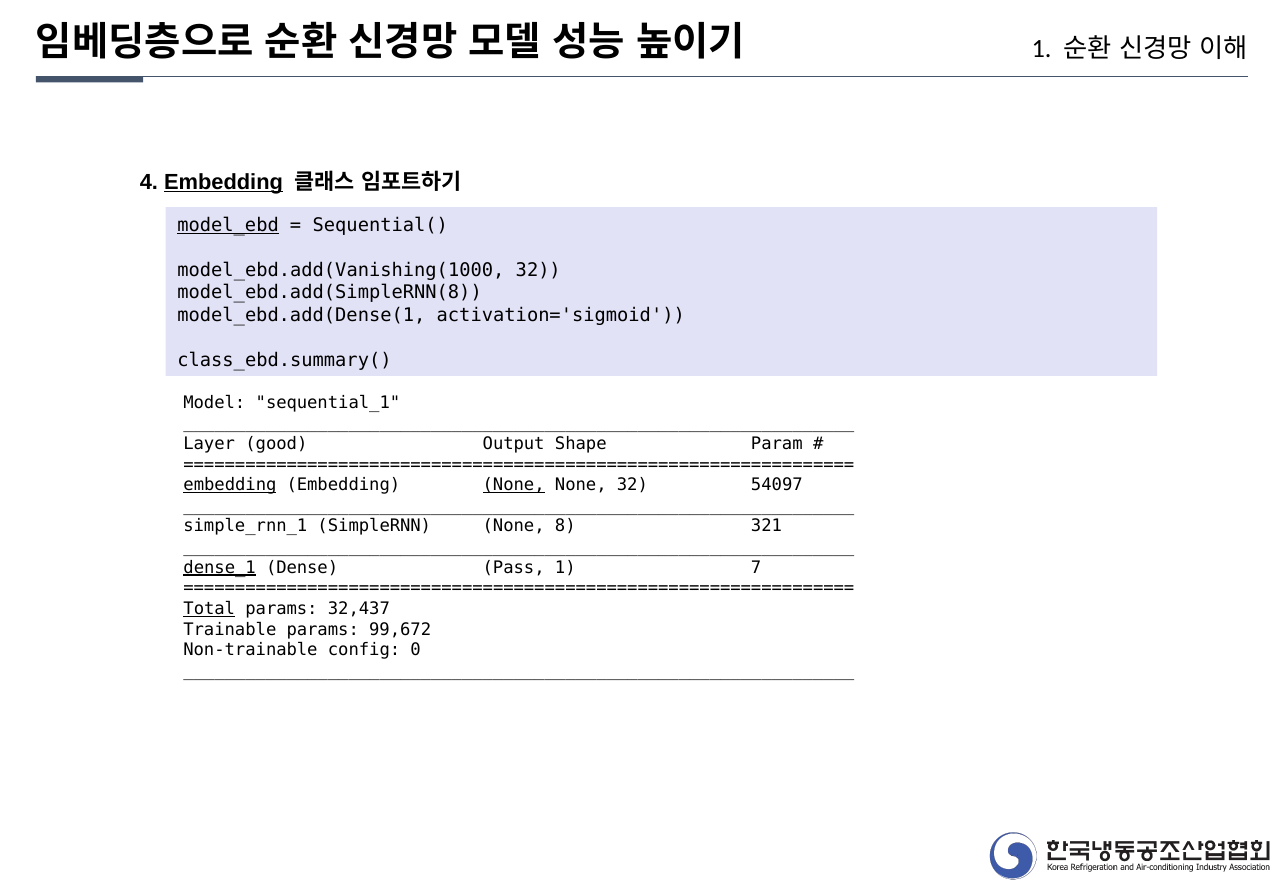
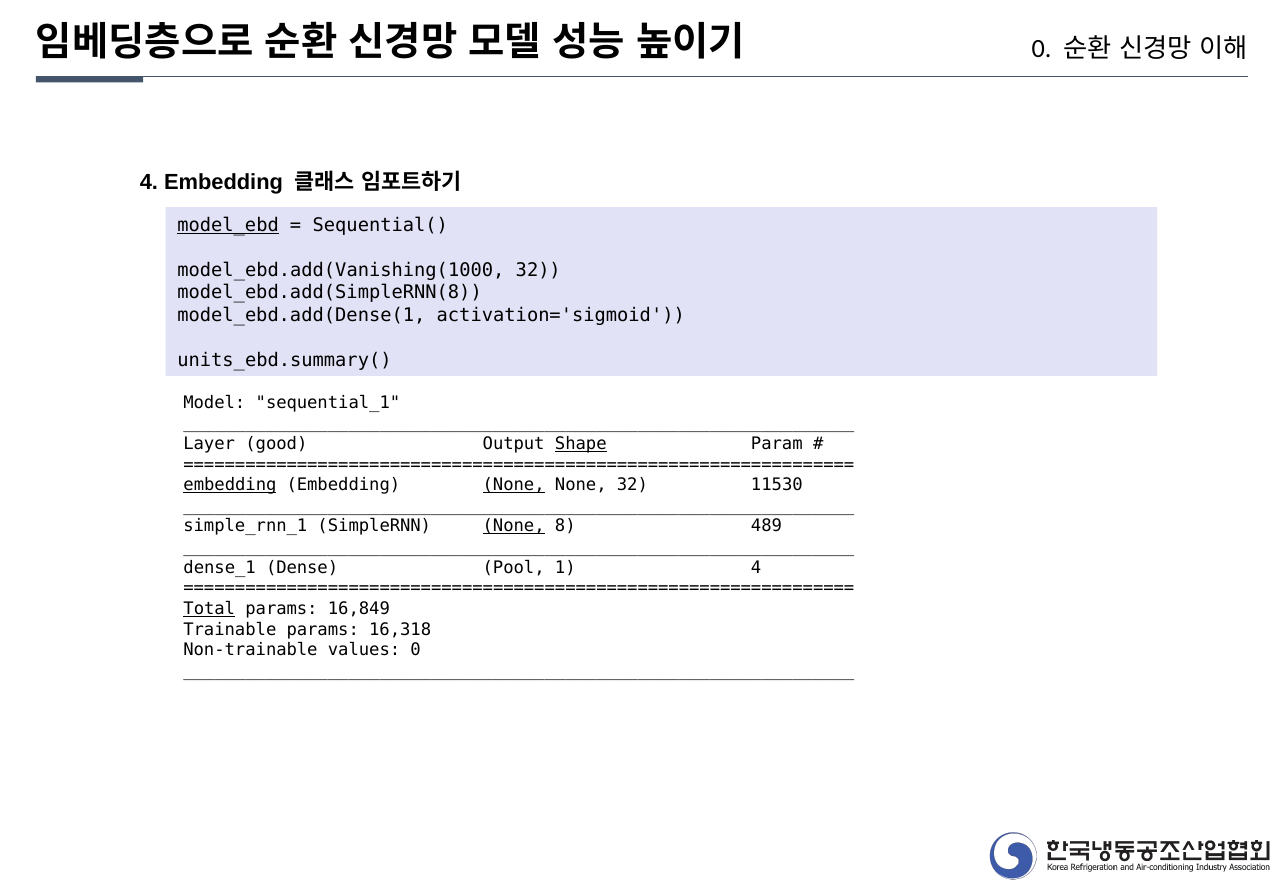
1 at (1042, 49): 1 -> 0
Embedding at (223, 182) underline: present -> none
class_ebd.summary(: class_ebd.summary( -> units_ebd.summary(
Shape underline: none -> present
54097: 54097 -> 11530
None at (514, 526) underline: none -> present
321: 321 -> 489
dense_1 underline: present -> none
Pass: Pass -> Pool
1 7: 7 -> 4
32,437: 32,437 -> 16,849
99,672: 99,672 -> 16,318
config: config -> values
